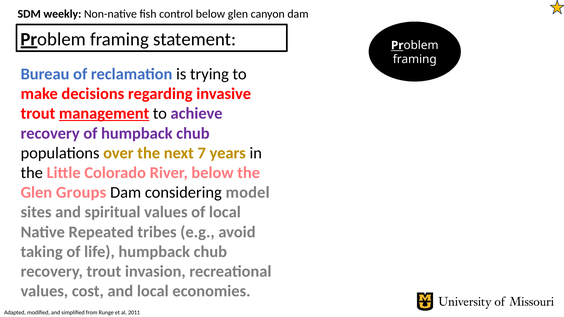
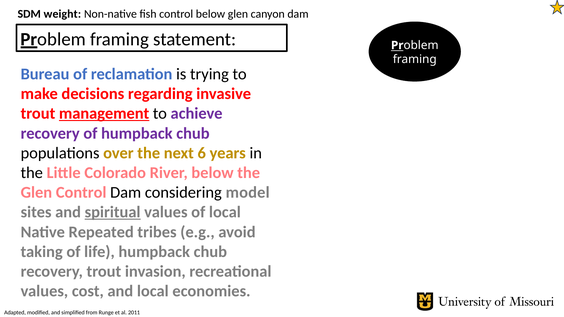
weekly: weekly -> weight
7: 7 -> 6
Glen Groups: Groups -> Control
spiritual underline: none -> present
